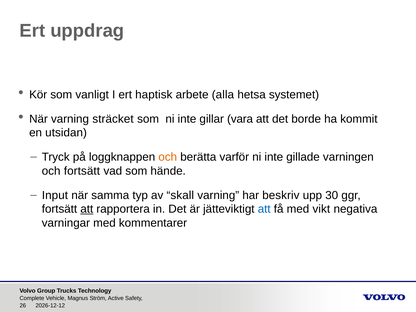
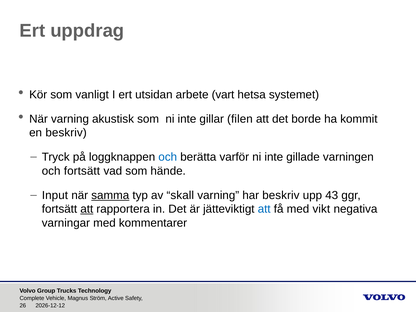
haptisk: haptisk -> utsidan
alla: alla -> vart
sträcket: sträcket -> akustisk
vara: vara -> filen
en utsidan: utsidan -> beskriv
och at (168, 157) colour: orange -> blue
samma underline: none -> present
30: 30 -> 43
